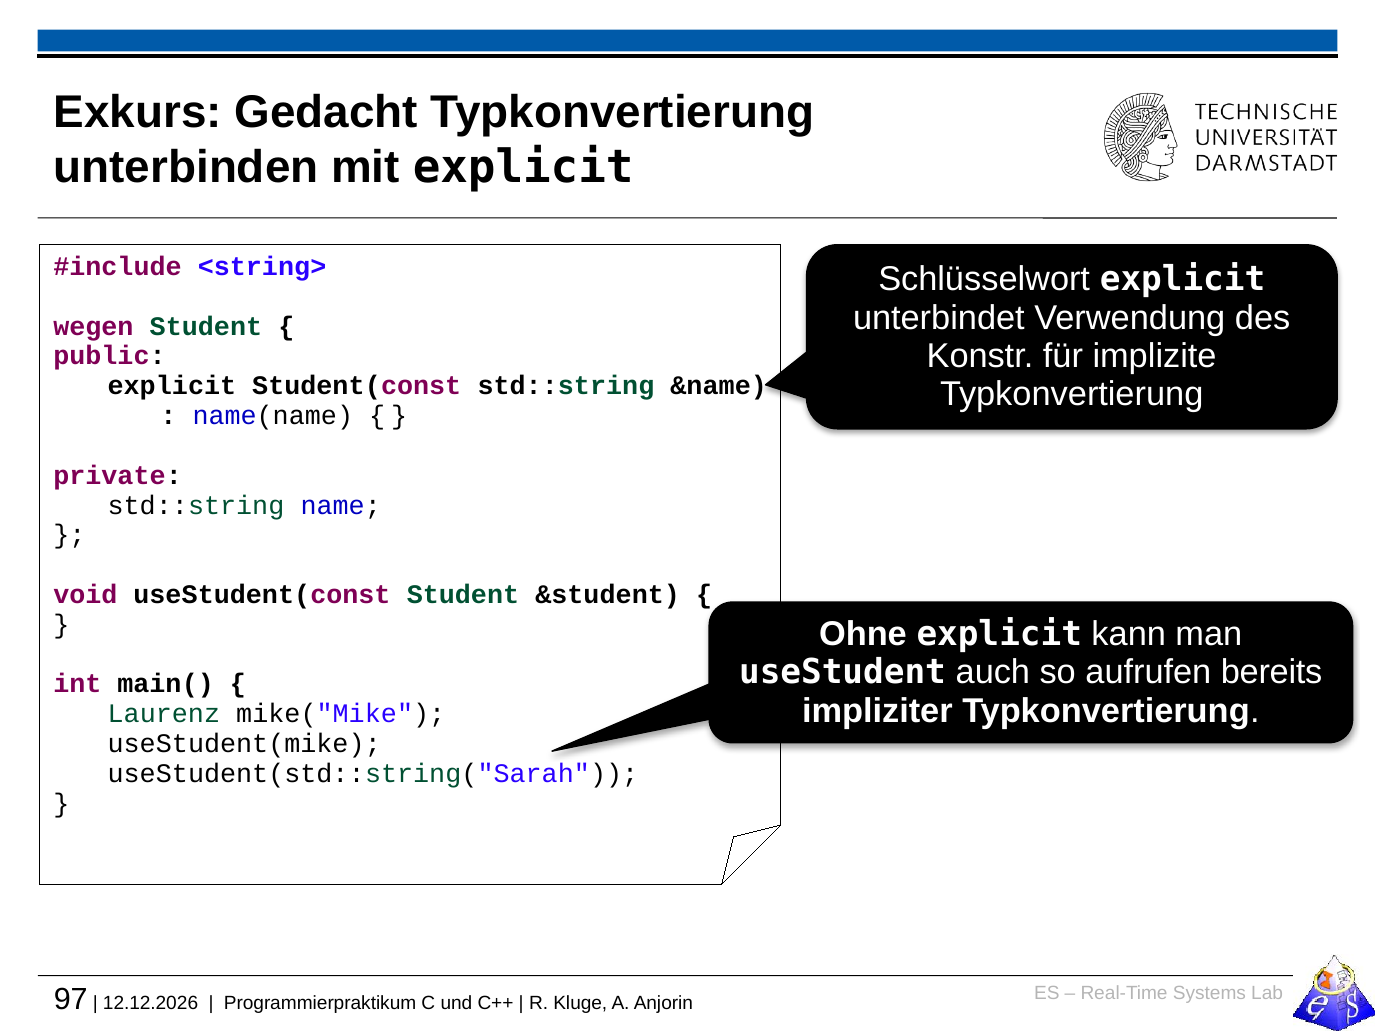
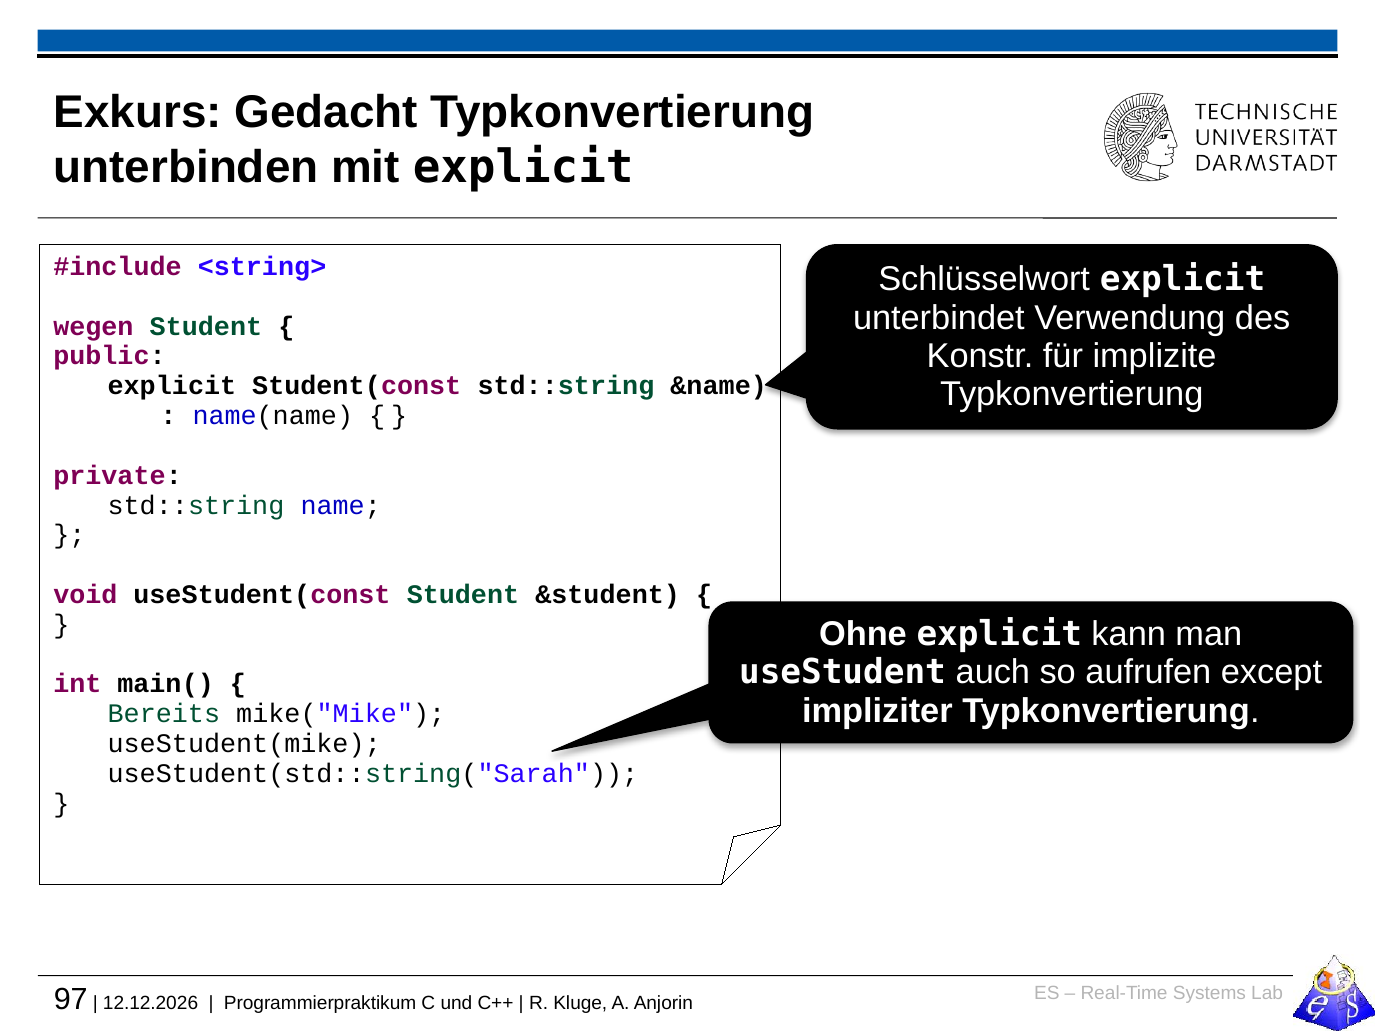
bereits: bereits -> except
Laurenz: Laurenz -> Bereits
